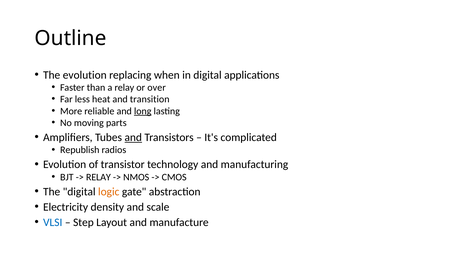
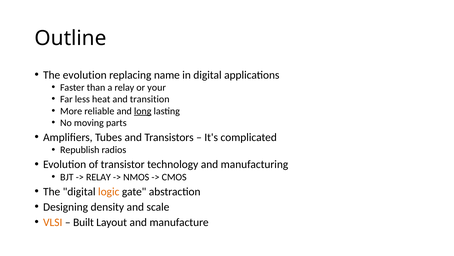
when: when -> name
over: over -> your
and at (133, 137) underline: present -> none
Electricity: Electricity -> Designing
VLSI colour: blue -> orange
Step: Step -> Built
